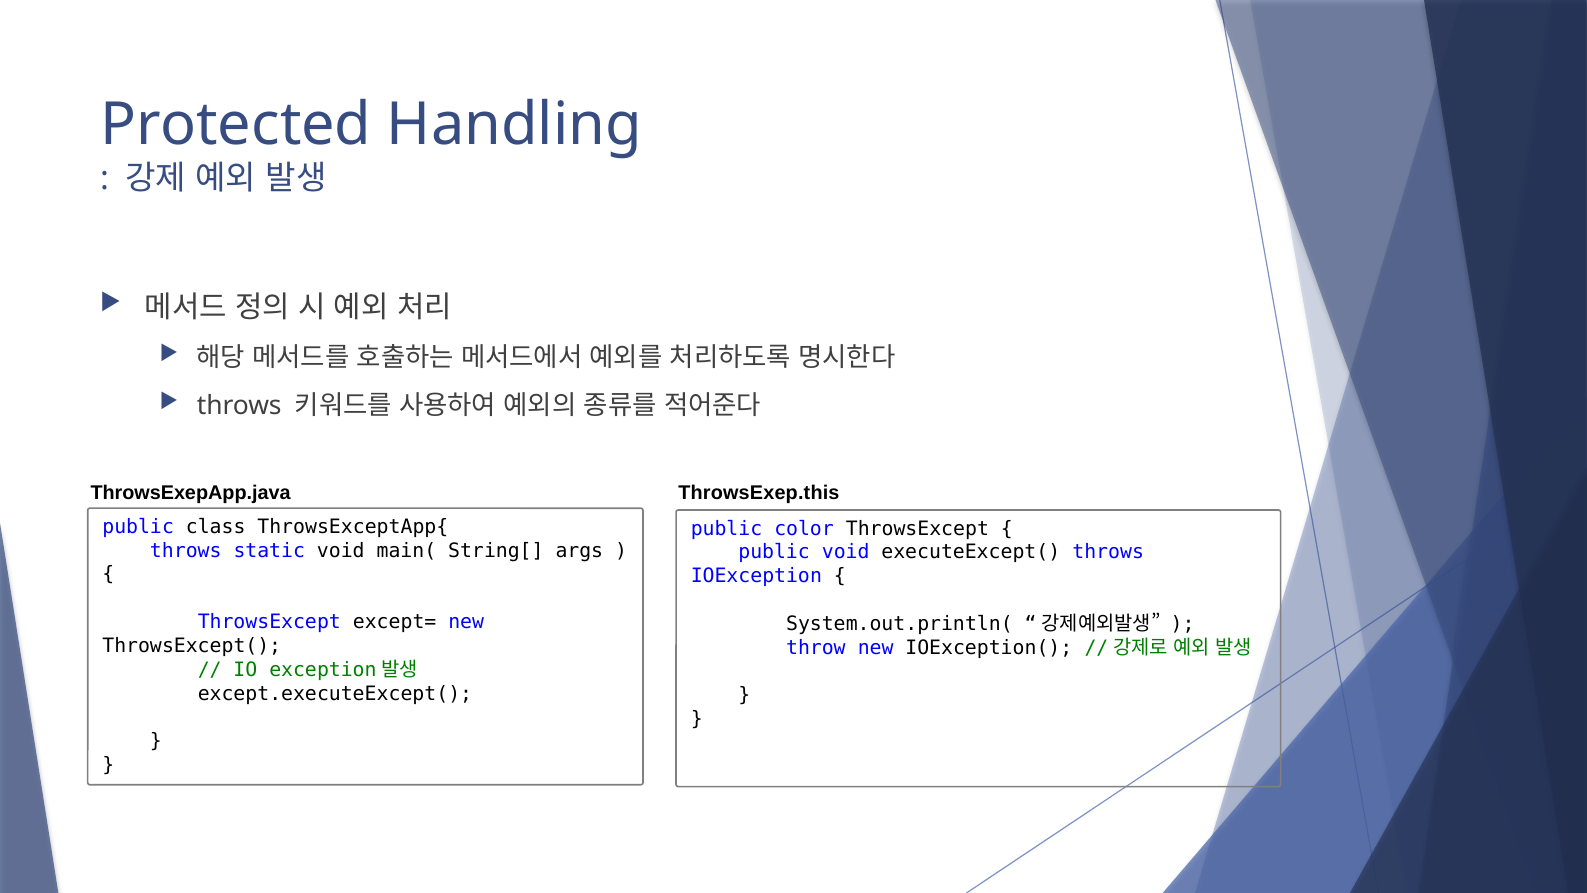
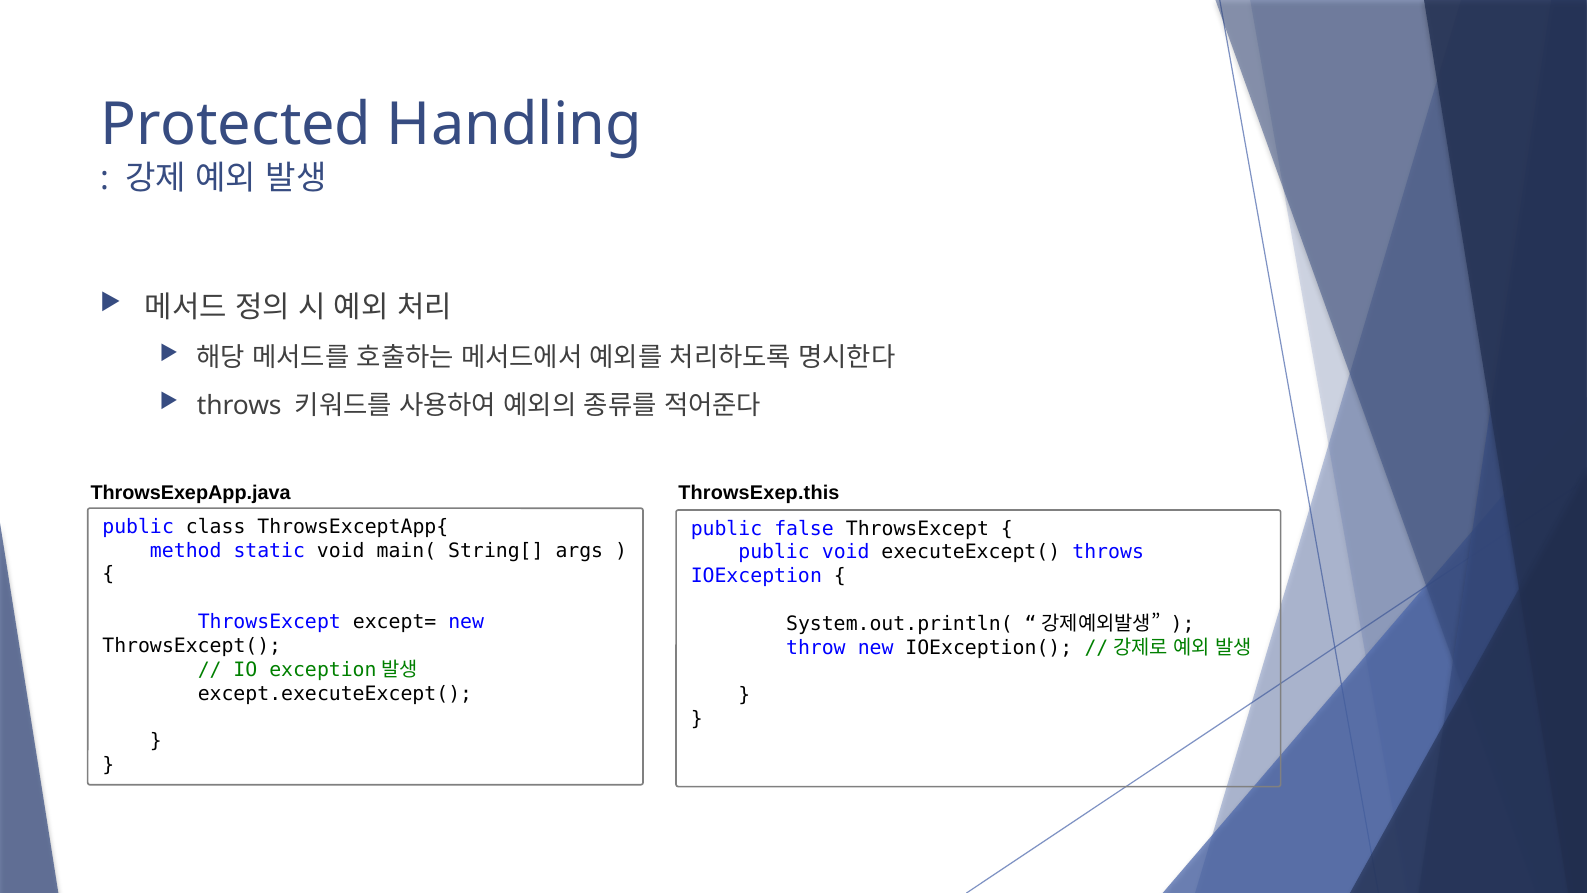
color: color -> false
throws at (186, 550): throws -> method
